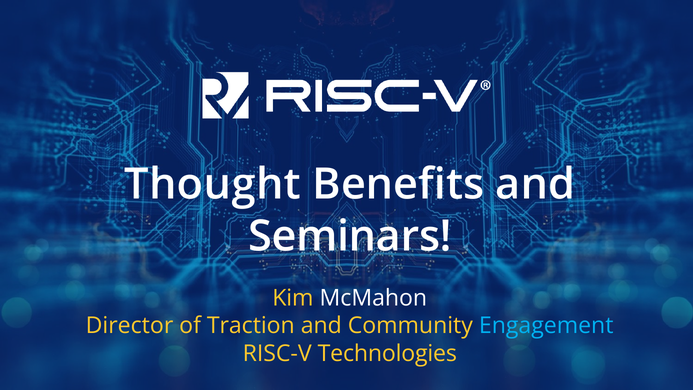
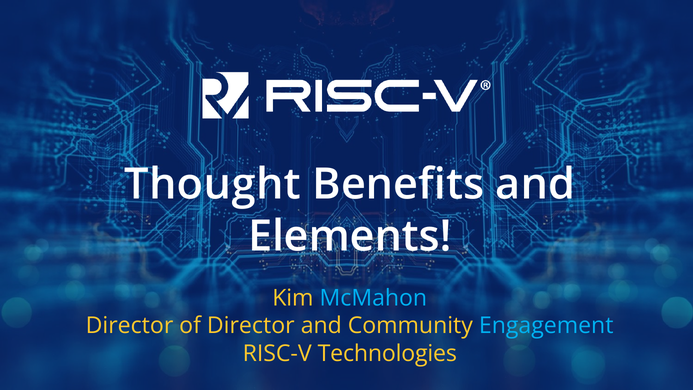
Seminars: Seminars -> Elements
McMahon colour: white -> light blue
of Traction: Traction -> Director
